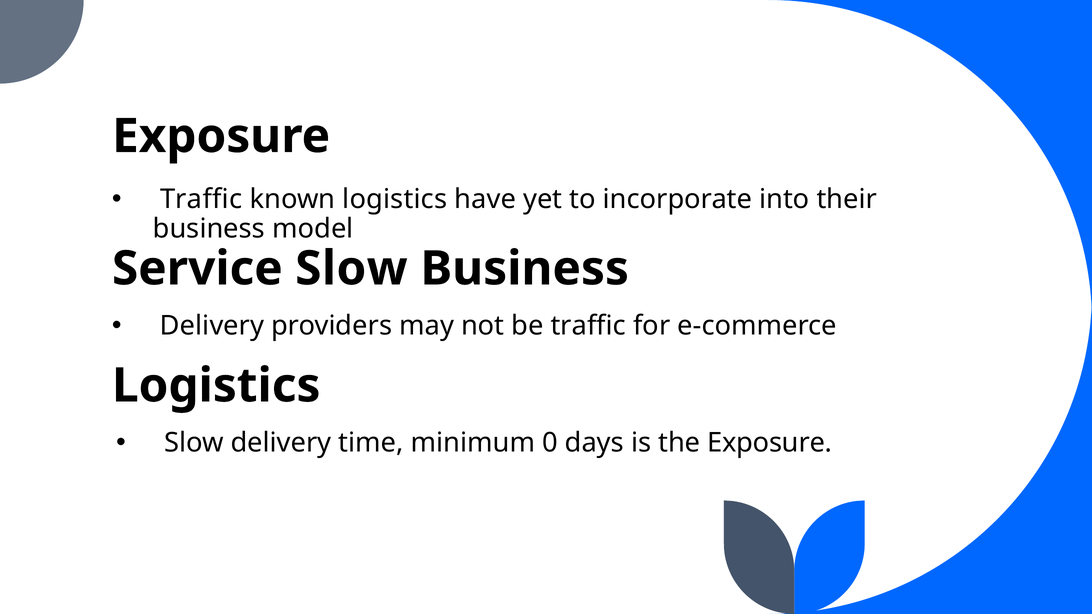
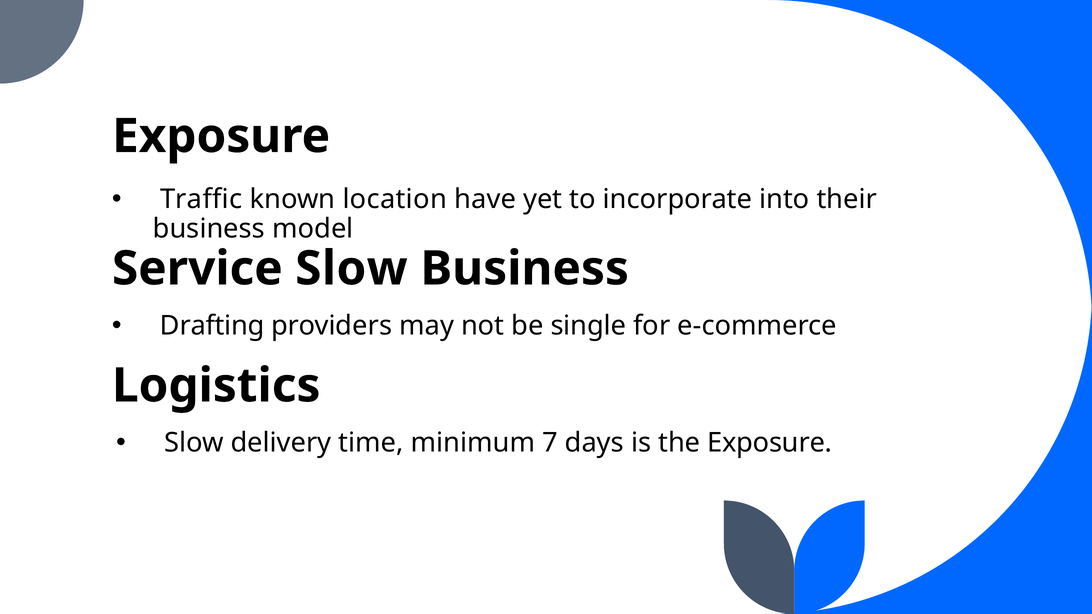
known logistics: logistics -> location
Delivery at (212, 326): Delivery -> Drafting
be traffic: traffic -> single
0: 0 -> 7
